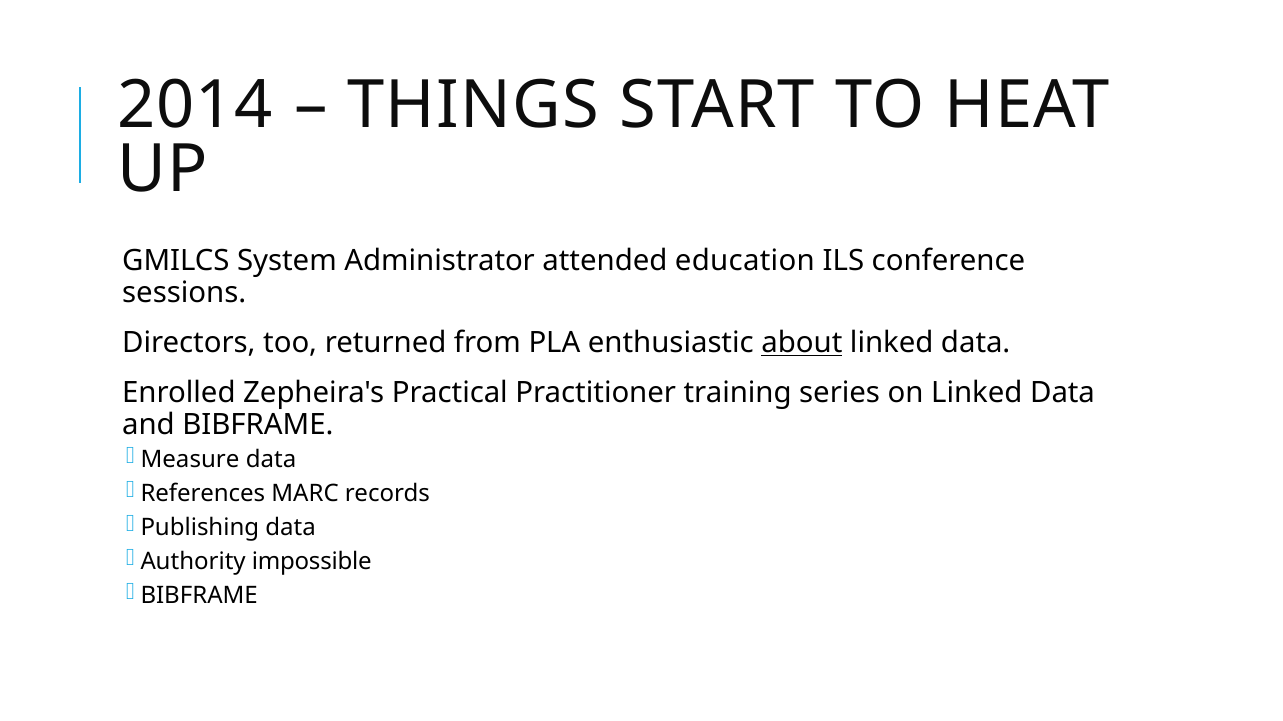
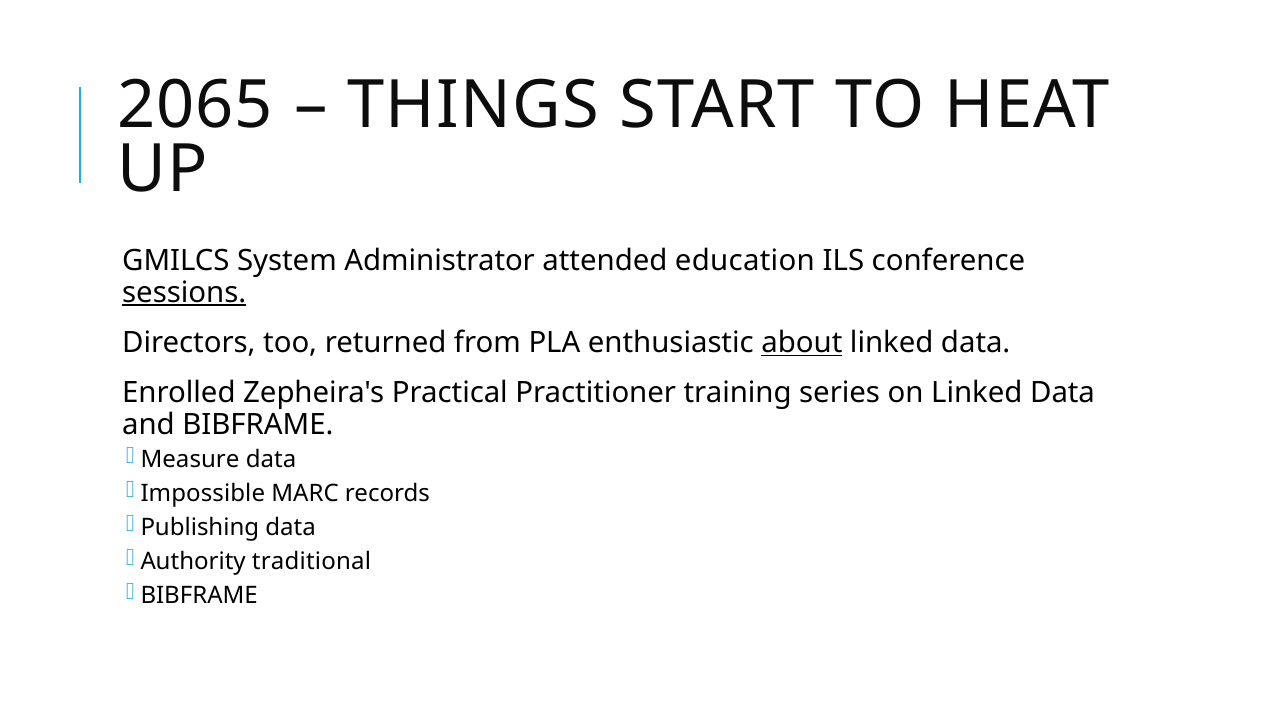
2014: 2014 -> 2065
sessions underline: none -> present
References: References -> Impossible
impossible: impossible -> traditional
